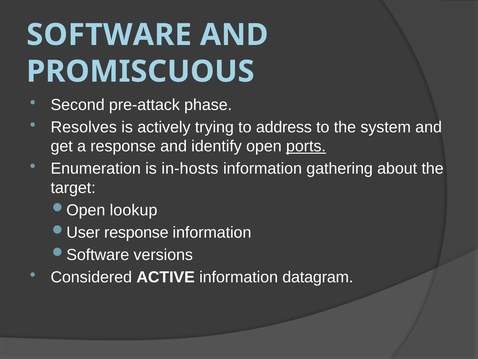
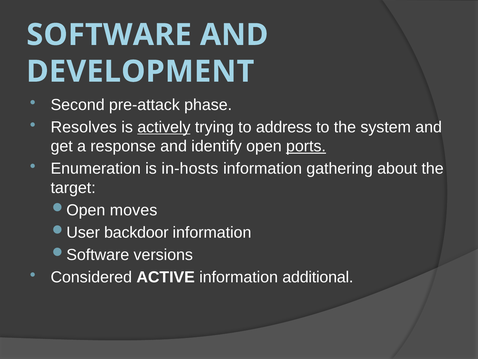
PROMISCUOUS: PROMISCUOUS -> DEVELOPMENT
actively underline: none -> present
lookup: lookup -> moves
response at (136, 232): response -> backdoor
datagram: datagram -> additional
